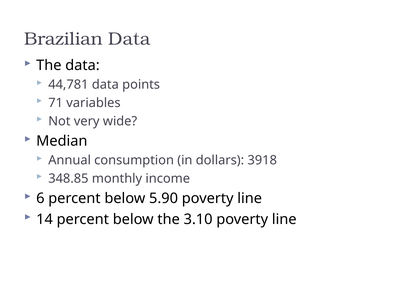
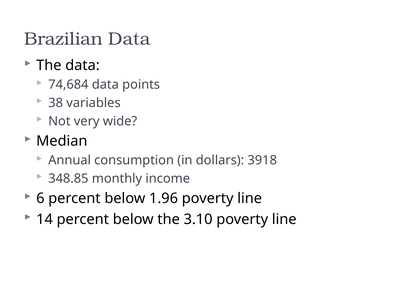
44,781: 44,781 -> 74,684
71: 71 -> 38
5.90: 5.90 -> 1.96
